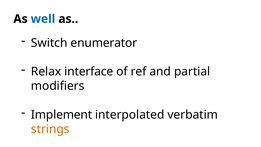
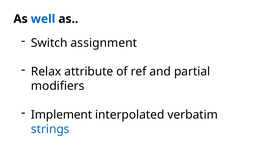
enumerator: enumerator -> assignment
interface: interface -> attribute
strings colour: orange -> blue
